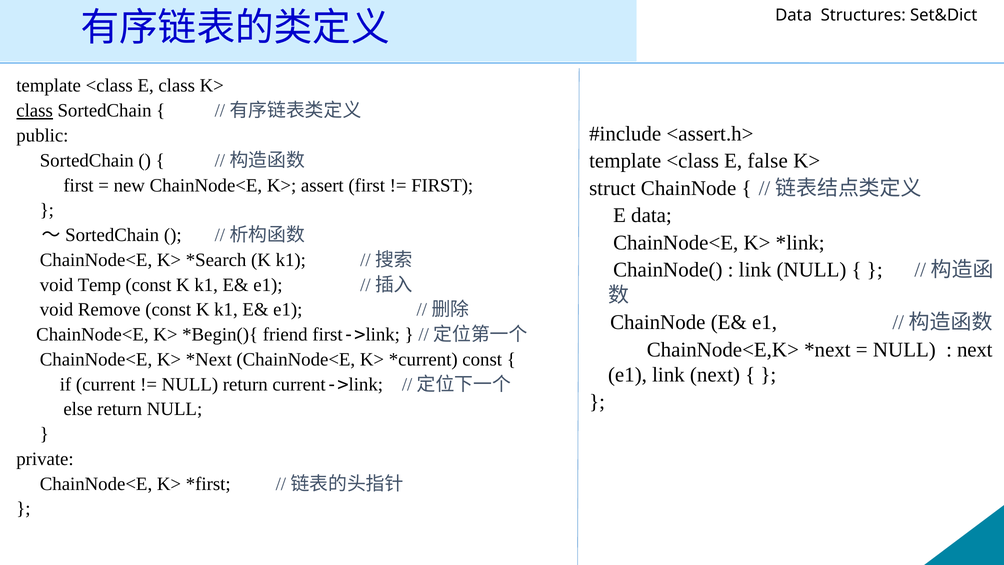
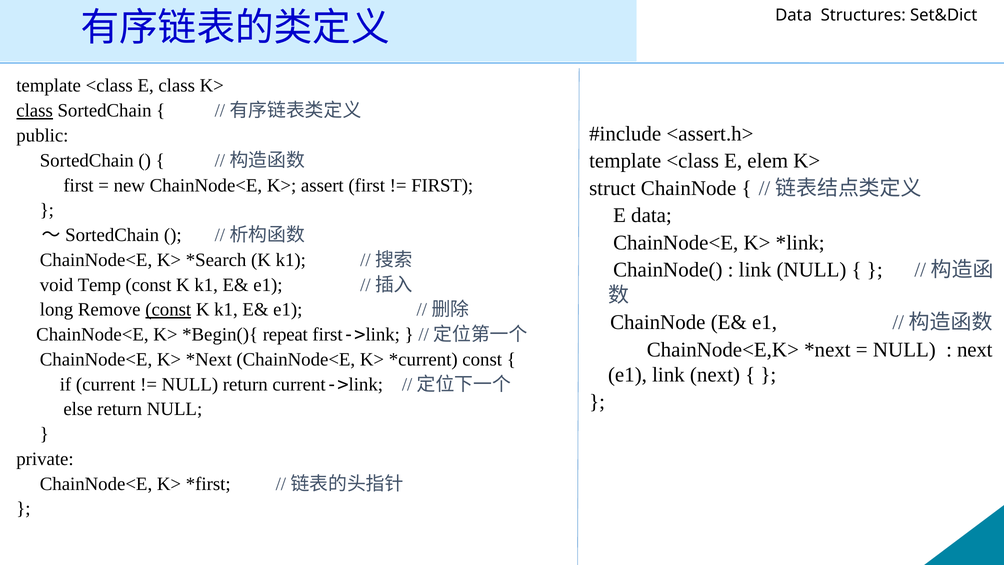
false: false -> elem
void at (57, 310): void -> long
const at (168, 310) underline: none -> present
friend: friend -> repeat
